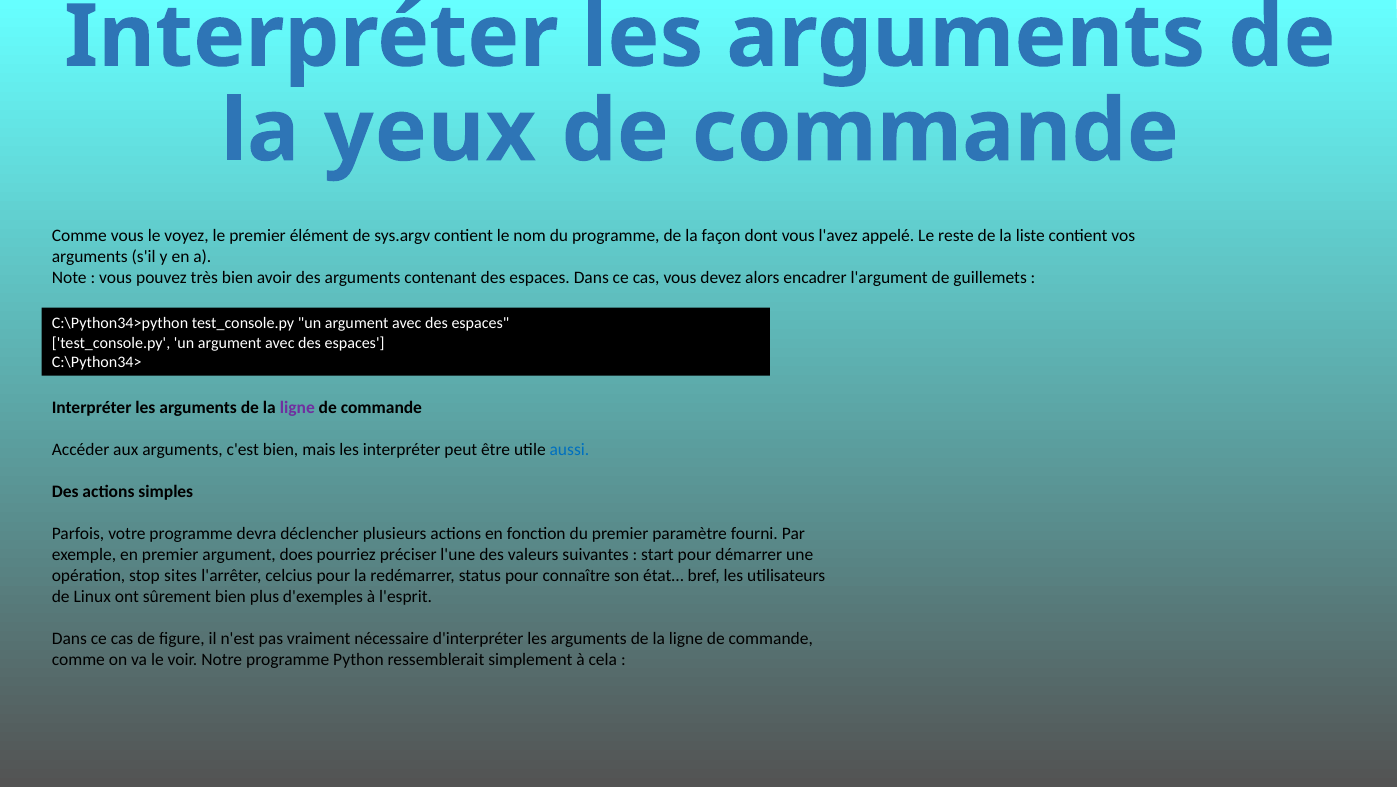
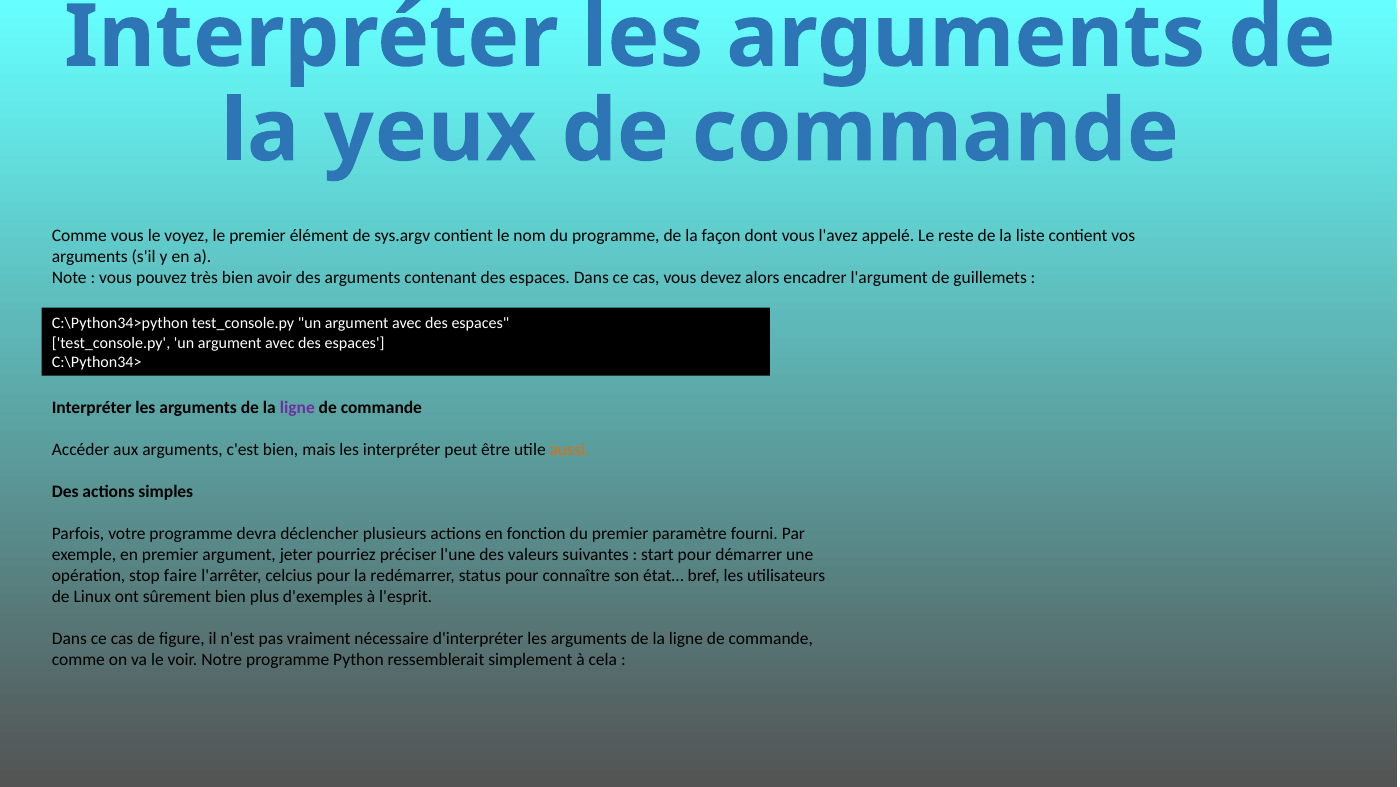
aussi colour: blue -> orange
does: does -> jeter
sites: sites -> faire
